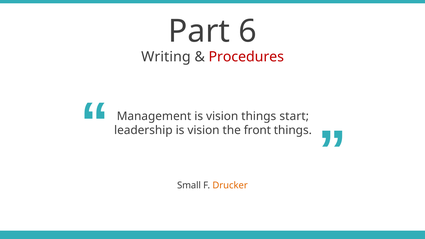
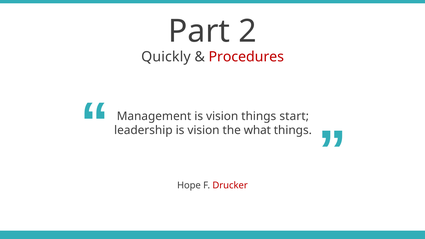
6: 6 -> 2
Writing: Writing -> Quickly
front: front -> what
Small: Small -> Hope
Drucker colour: orange -> red
